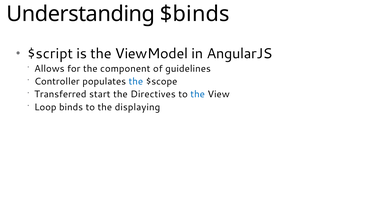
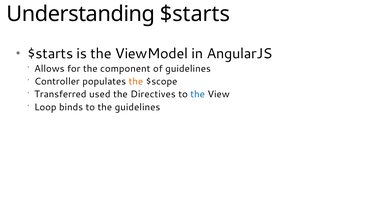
Understanding $binds: $binds -> $starts
$script at (50, 54): $script -> $starts
the at (136, 82) colour: blue -> orange
start: start -> used
the displaying: displaying -> guidelines
